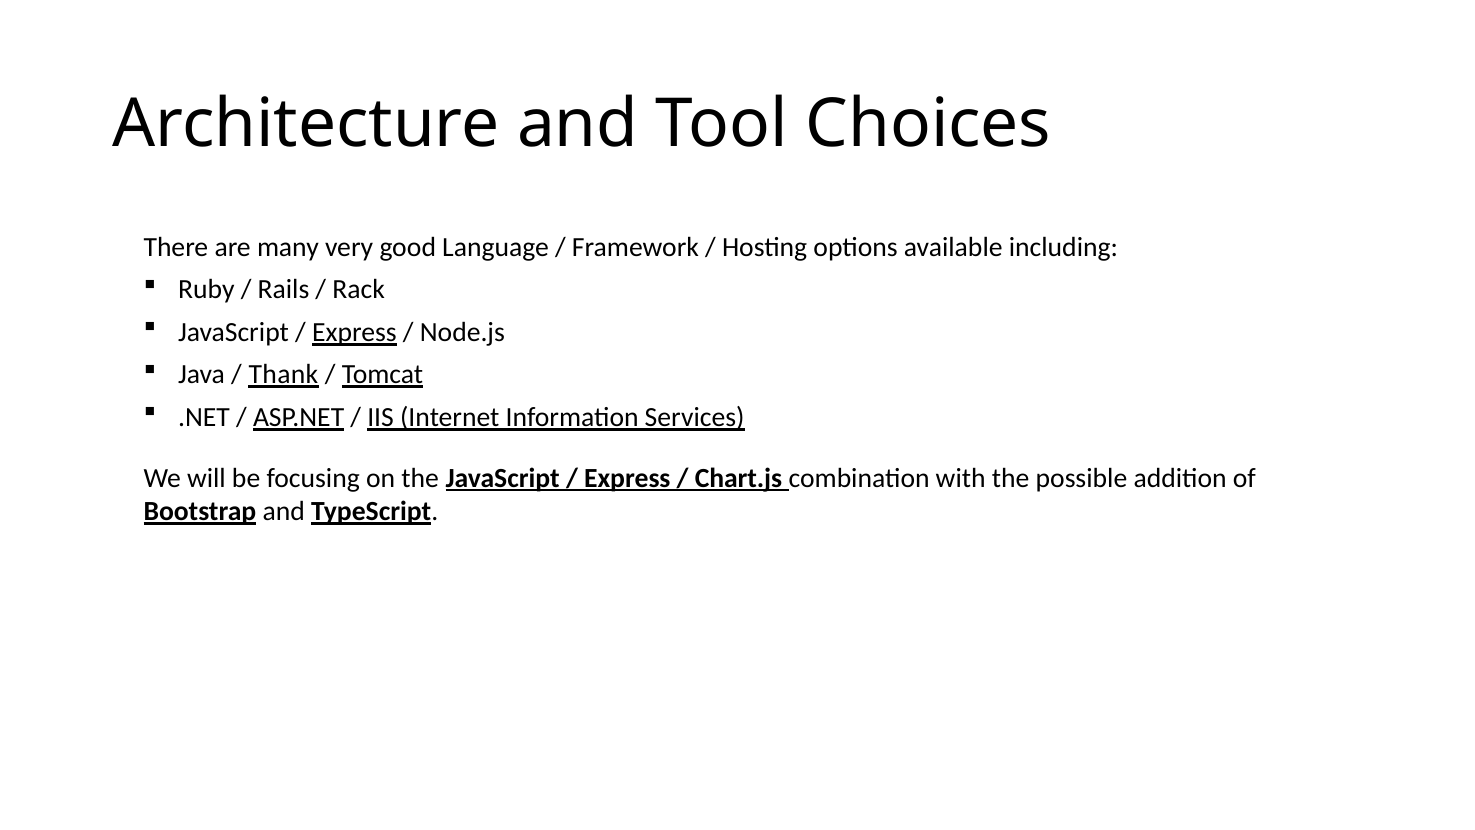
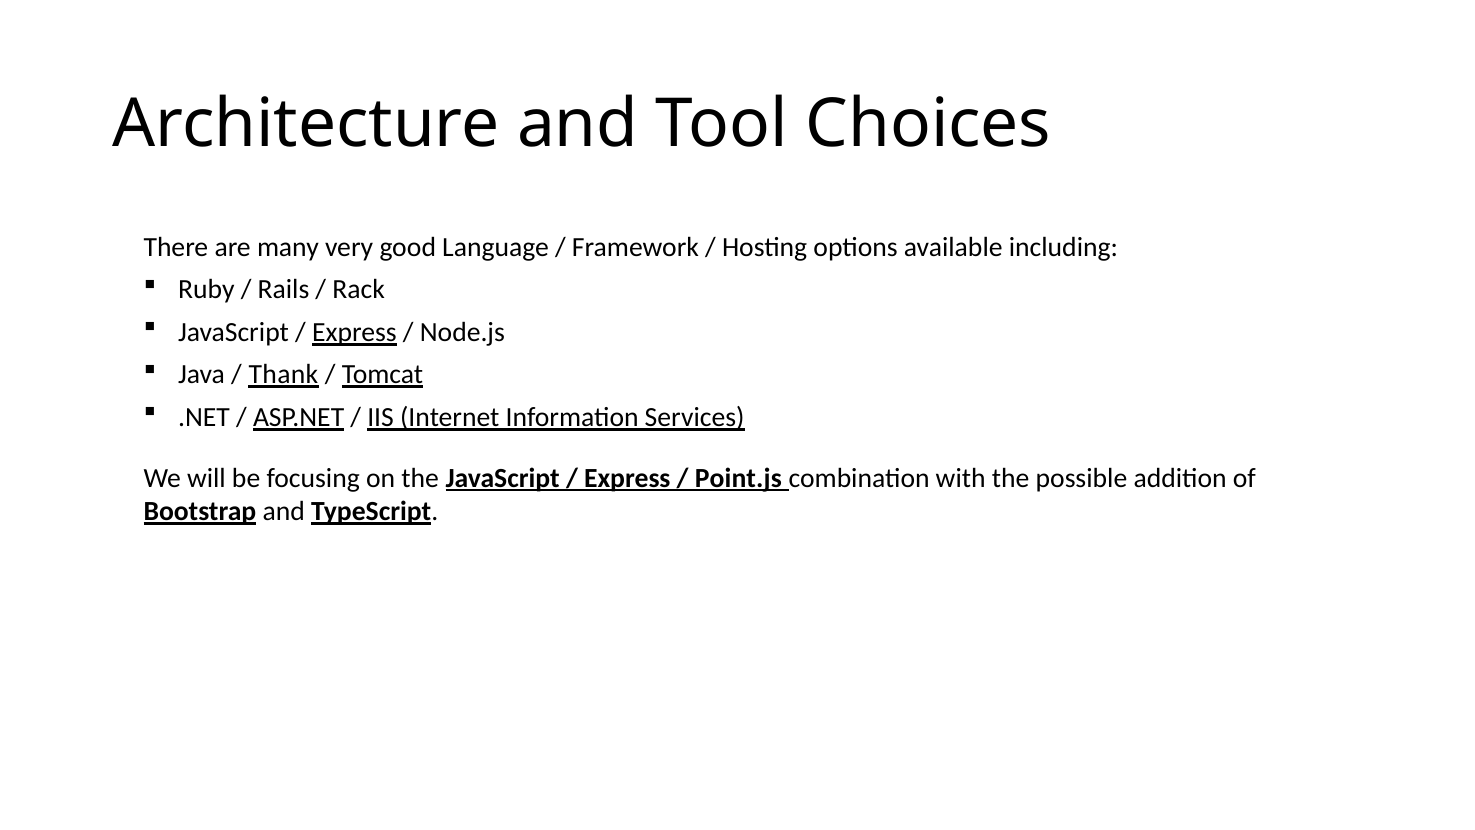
Chart.js: Chart.js -> Point.js
